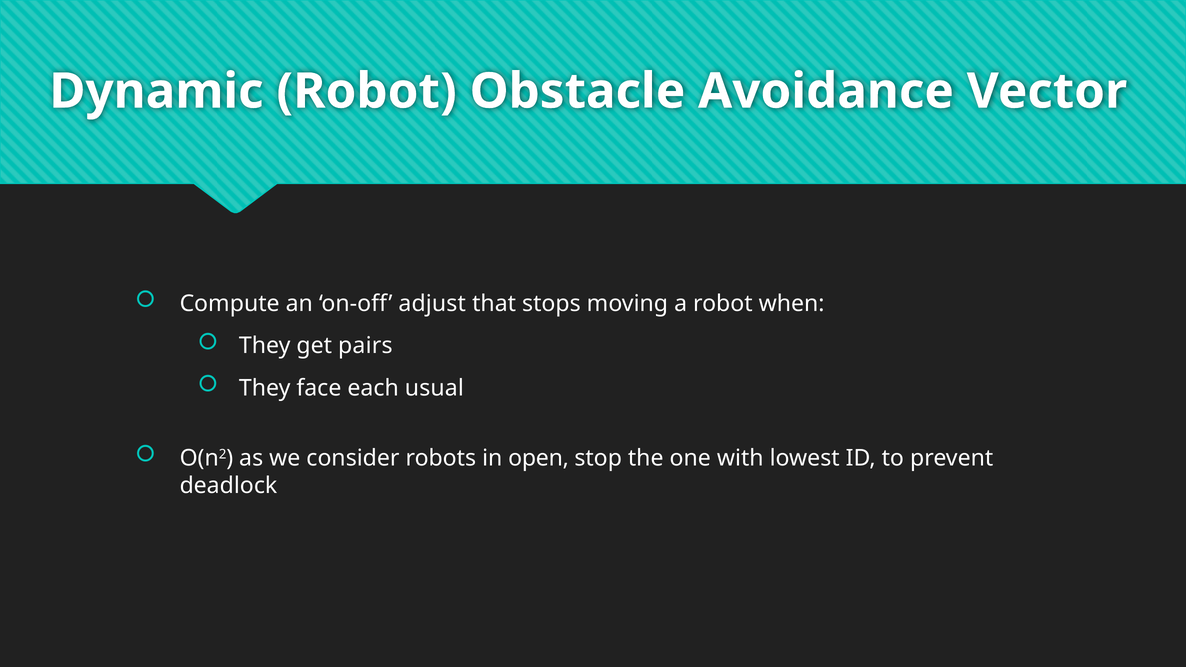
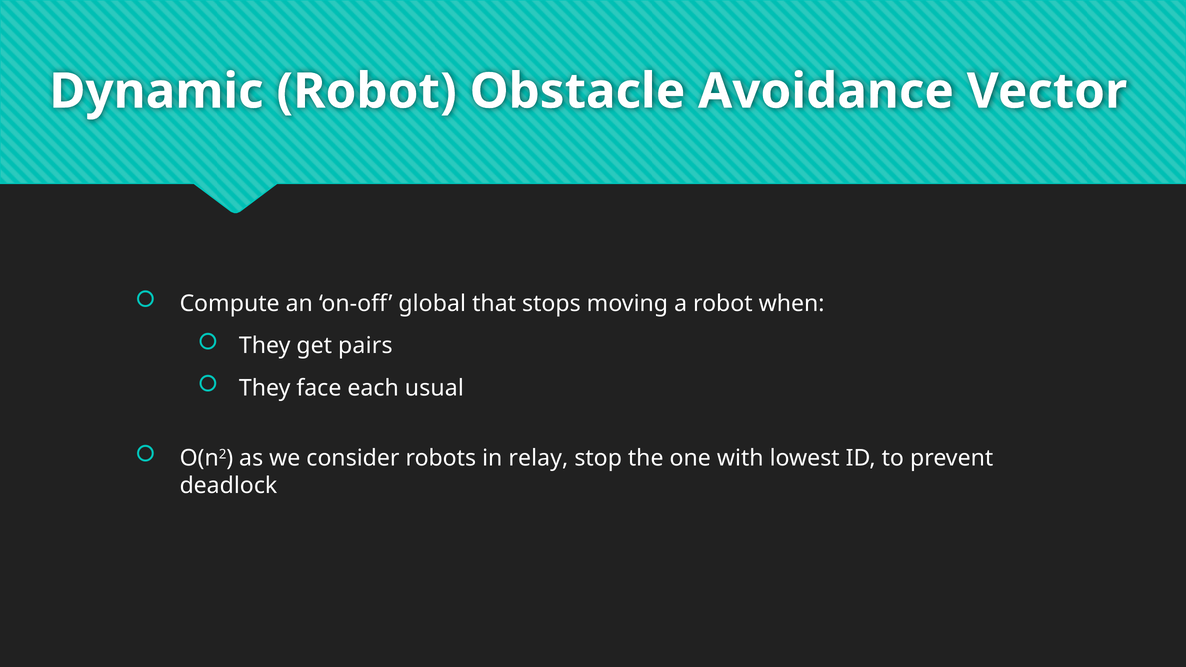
adjust: adjust -> global
open: open -> relay
